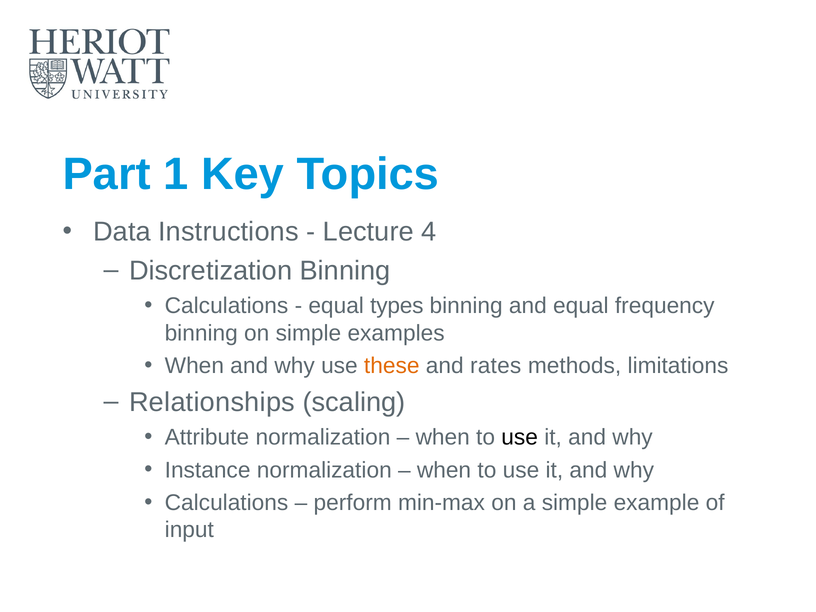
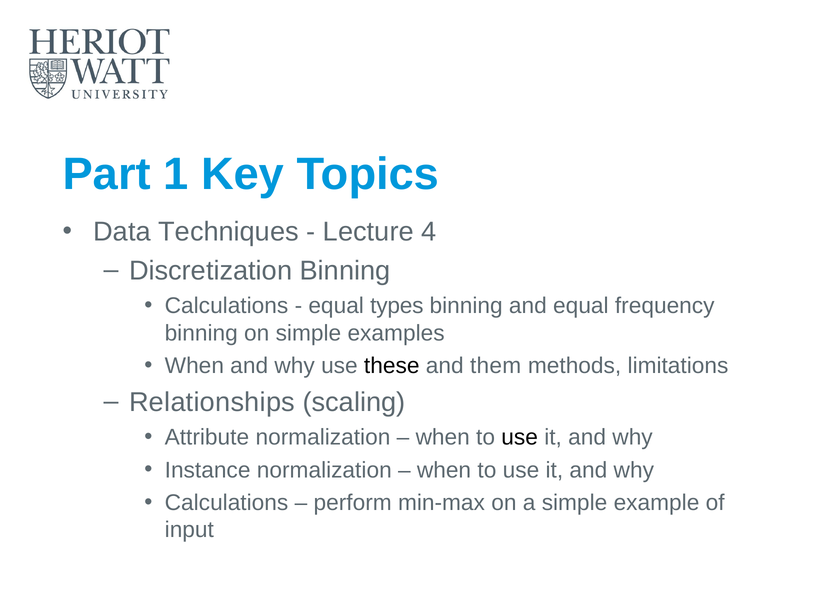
Instructions: Instructions -> Techniques
these colour: orange -> black
rates: rates -> them
